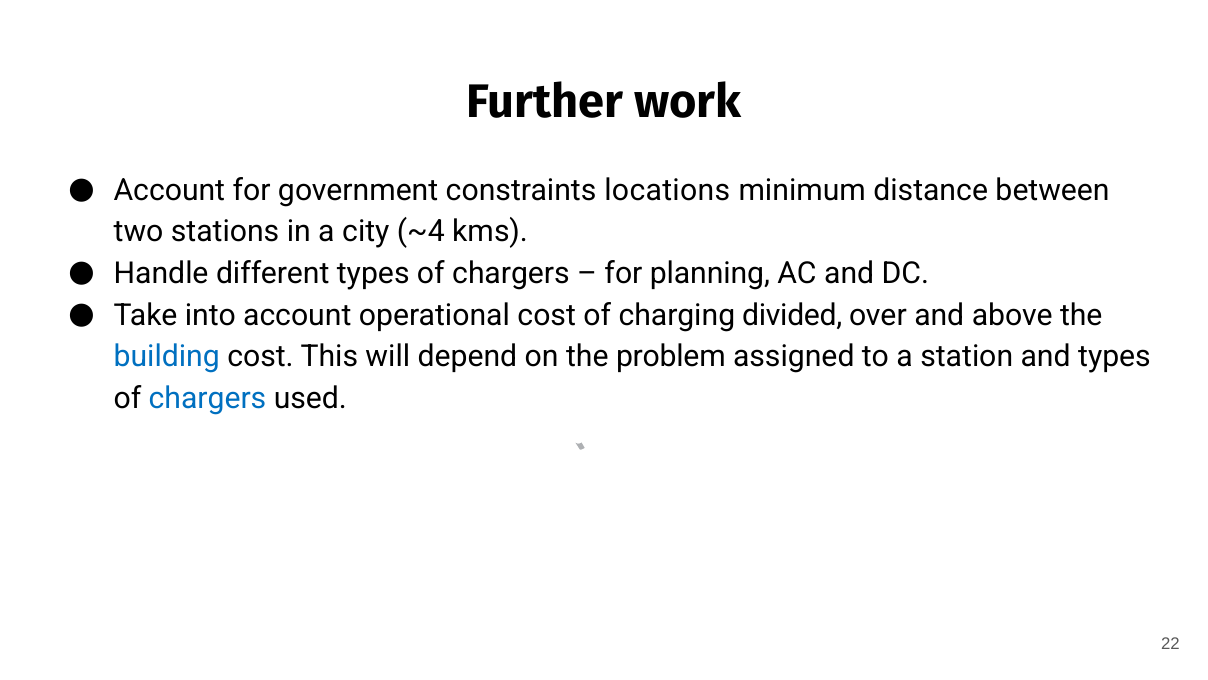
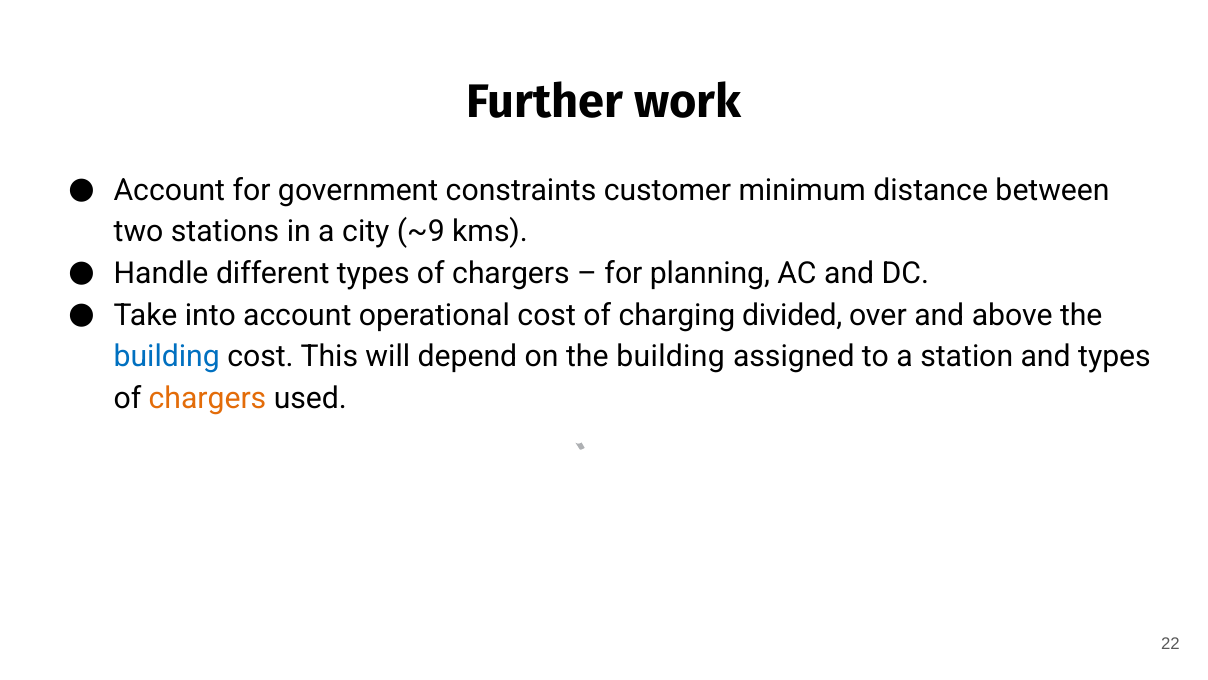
locations: locations -> customer
~4: ~4 -> ~9
on the problem: problem -> building
chargers at (207, 398) colour: blue -> orange
